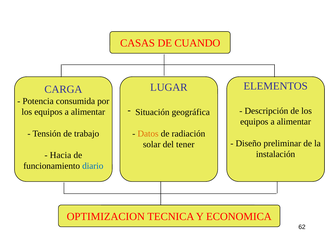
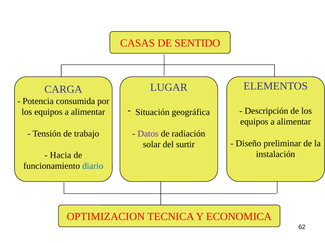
CUANDO: CUANDO -> SENTIDO
Datos colour: orange -> purple
tener: tener -> surtir
